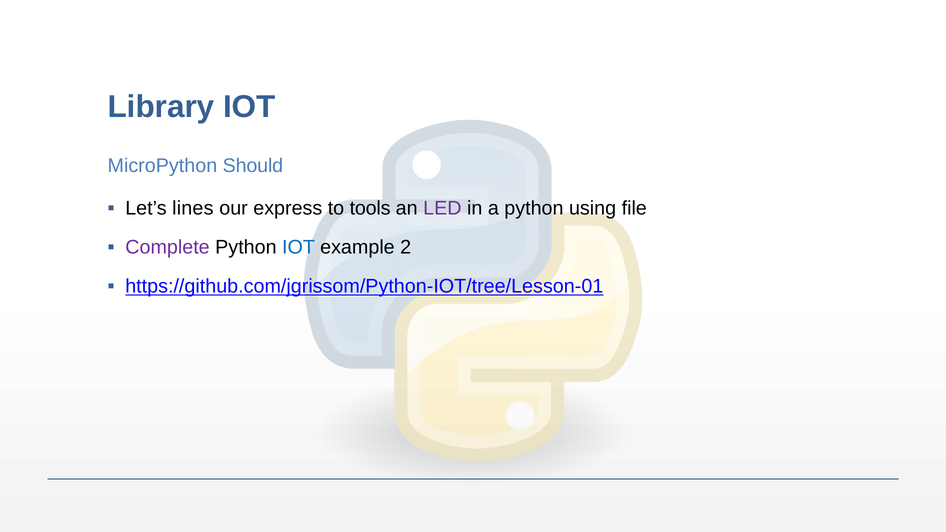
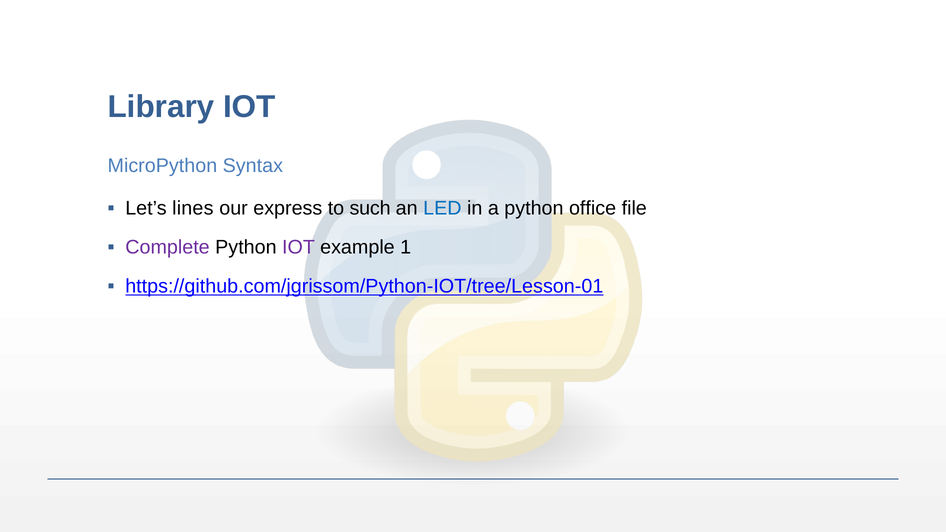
Should: Should -> Syntax
tools: tools -> such
LED colour: purple -> blue
using: using -> office
IOT at (299, 247) colour: blue -> purple
2: 2 -> 1
